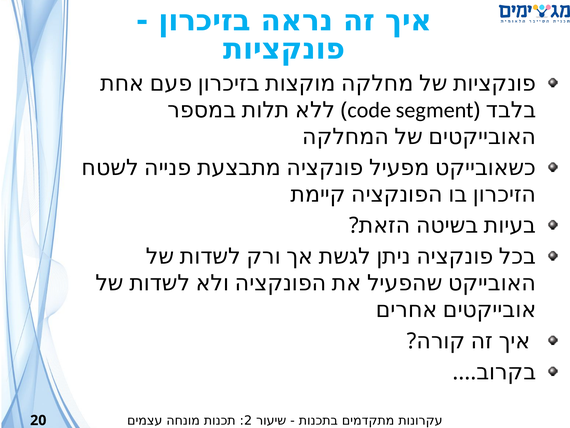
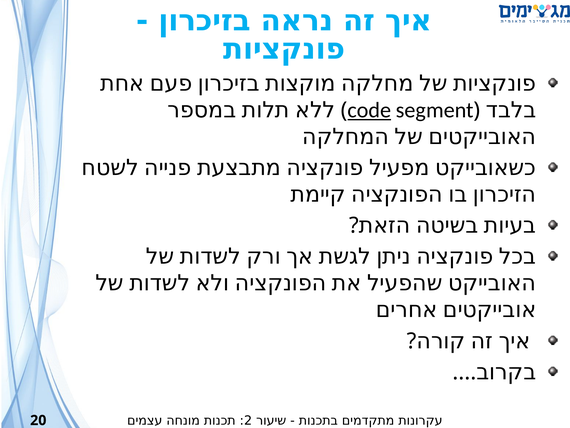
code underline: none -> present
